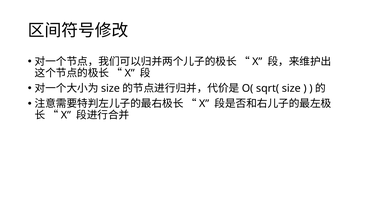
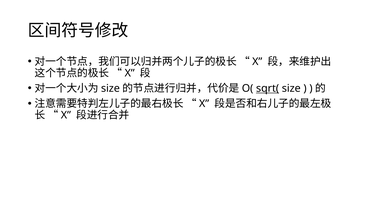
sqrt( underline: none -> present
